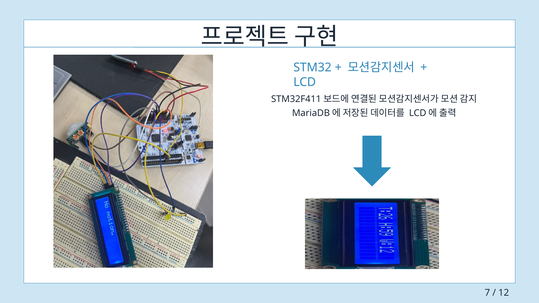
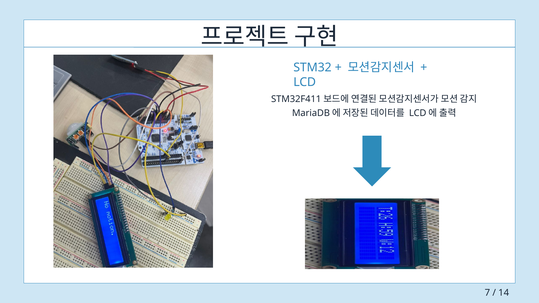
12: 12 -> 14
